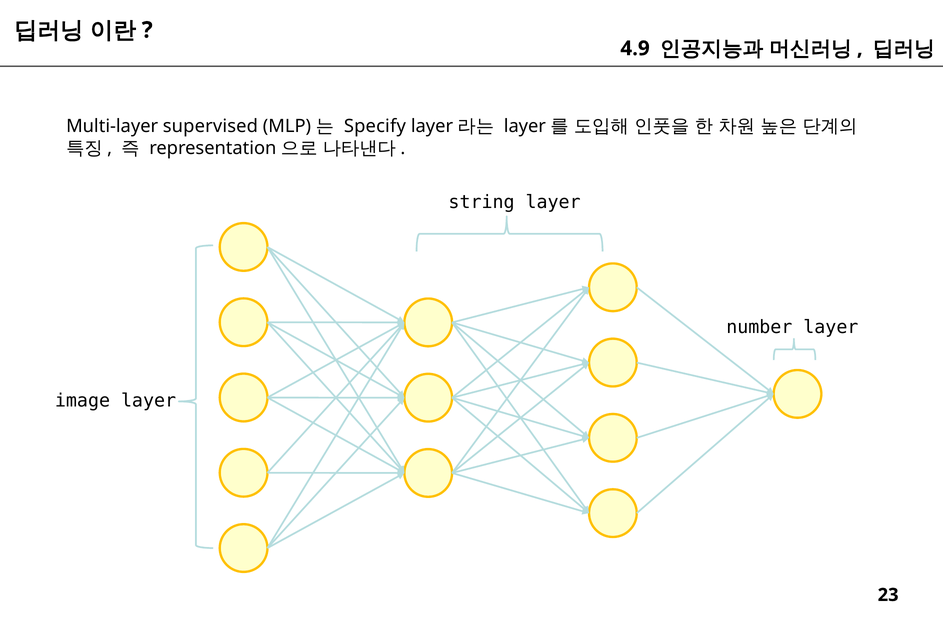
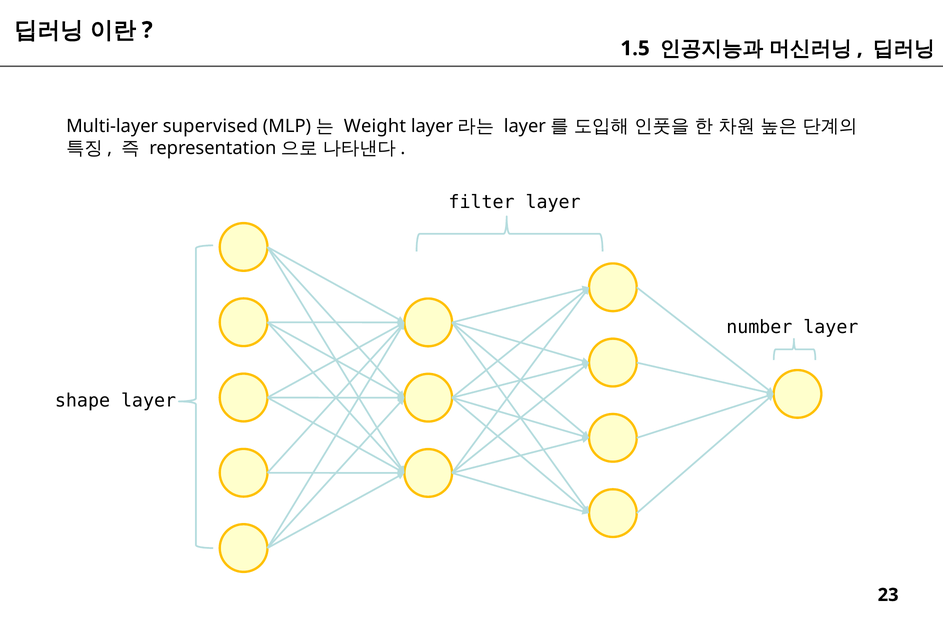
4.9: 4.9 -> 1.5
Specify: Specify -> Weight
string: string -> filter
image: image -> shape
